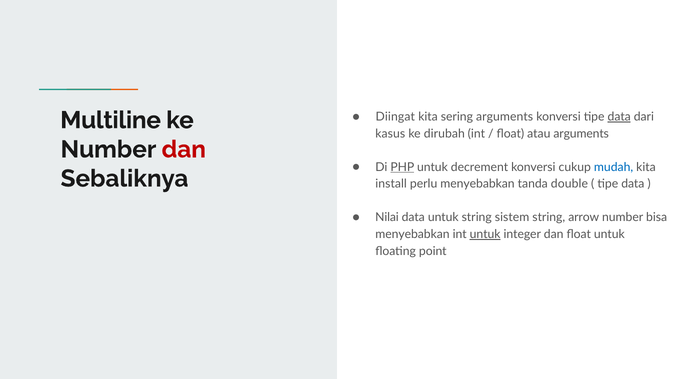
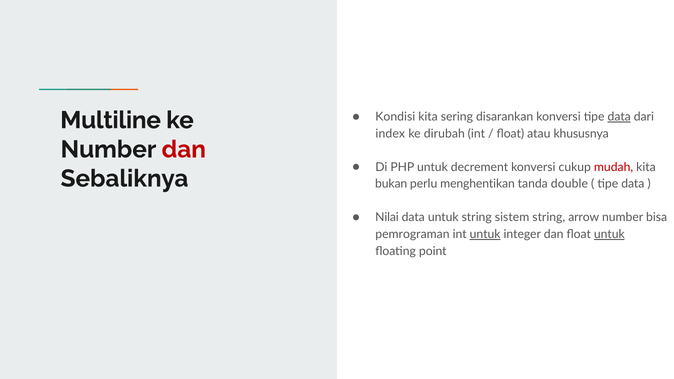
Diingat: Diingat -> Kondisi
sering arguments: arguments -> disarankan
kasus: kasus -> index
atau arguments: arguments -> khususnya
PHP underline: present -> none
mudah colour: blue -> red
install: install -> bukan
perlu menyebabkan: menyebabkan -> menghentikan
menyebabkan at (412, 234): menyebabkan -> pemrograman
untuk at (609, 234) underline: none -> present
